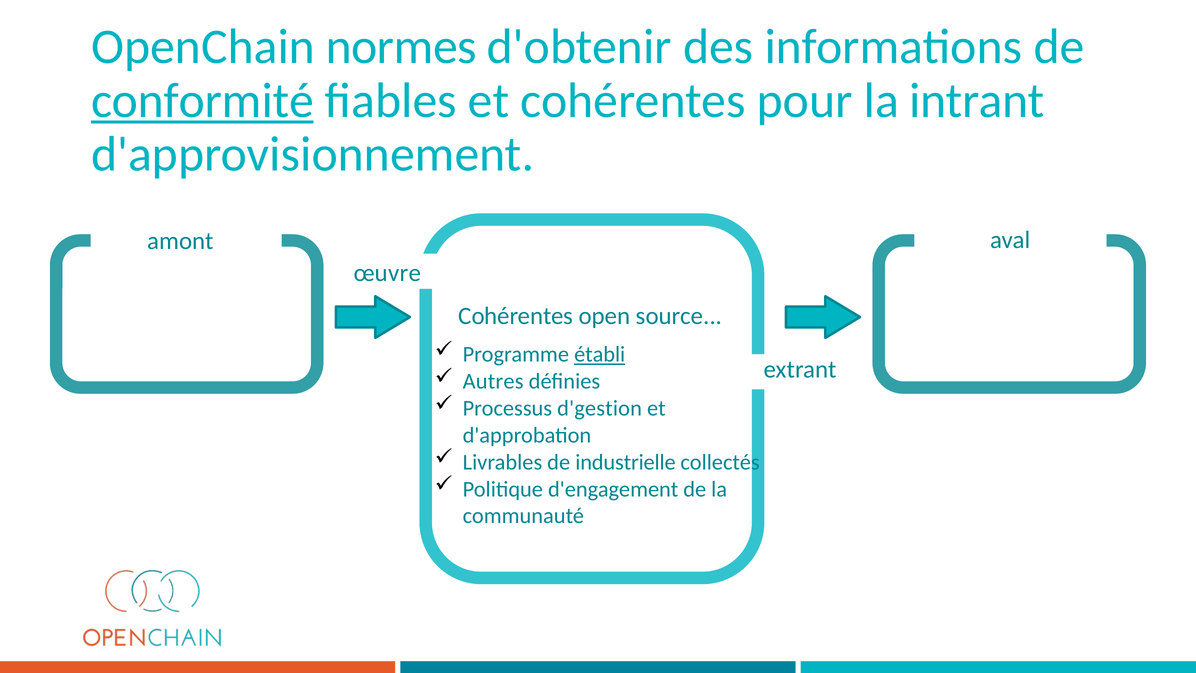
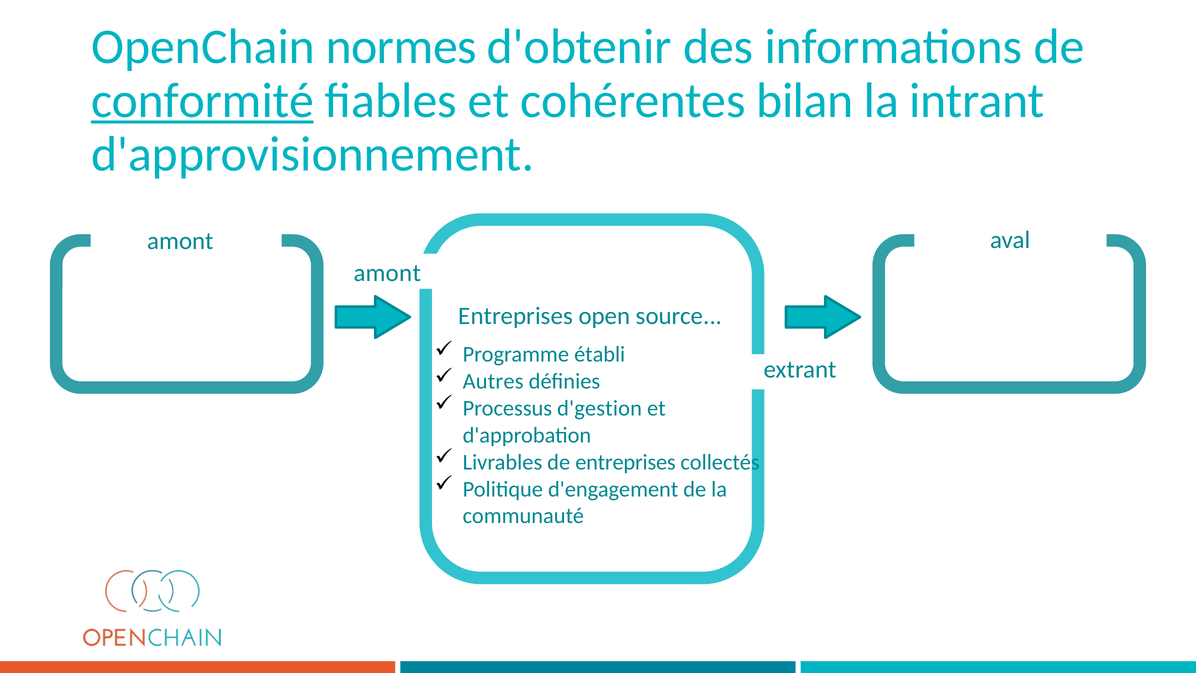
pour: pour -> bilan
œuvre at (387, 273): œuvre -> amont
Cohérentes at (516, 316): Cohérentes -> Entreprises
établi underline: present -> none
de industrielle: industrielle -> entreprises
